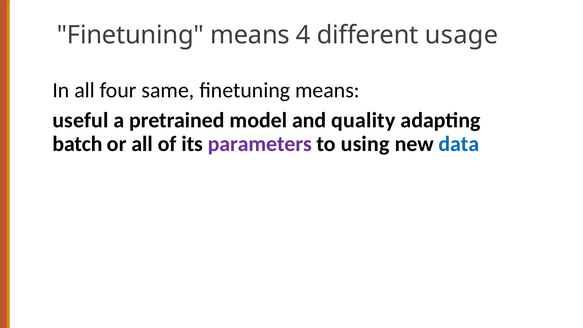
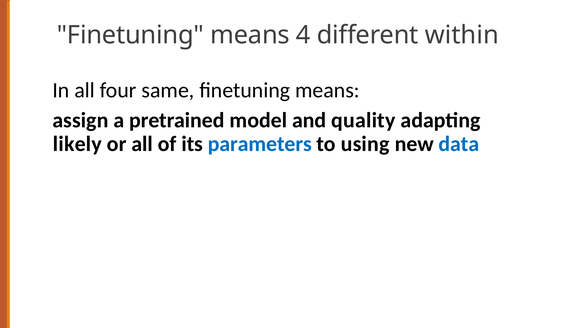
usage: usage -> within
useful: useful -> assign
batch: batch -> likely
parameters colour: purple -> blue
